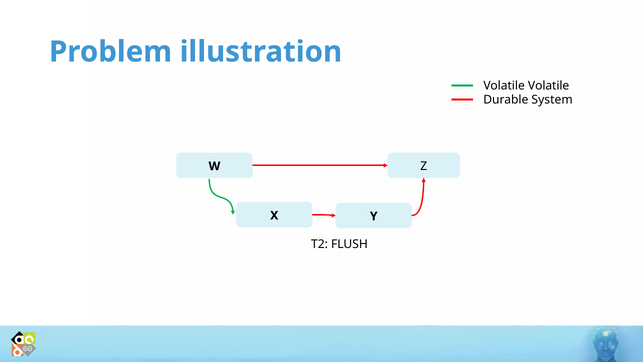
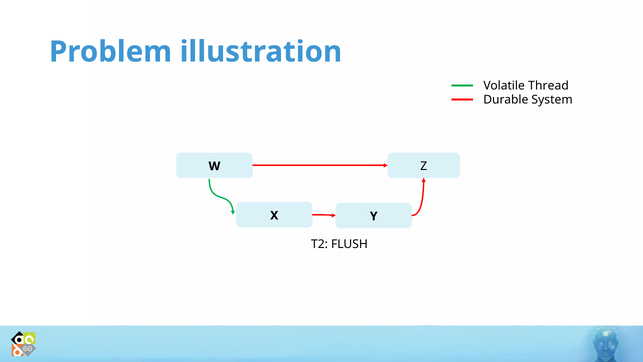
Volatile Volatile: Volatile -> Thread
